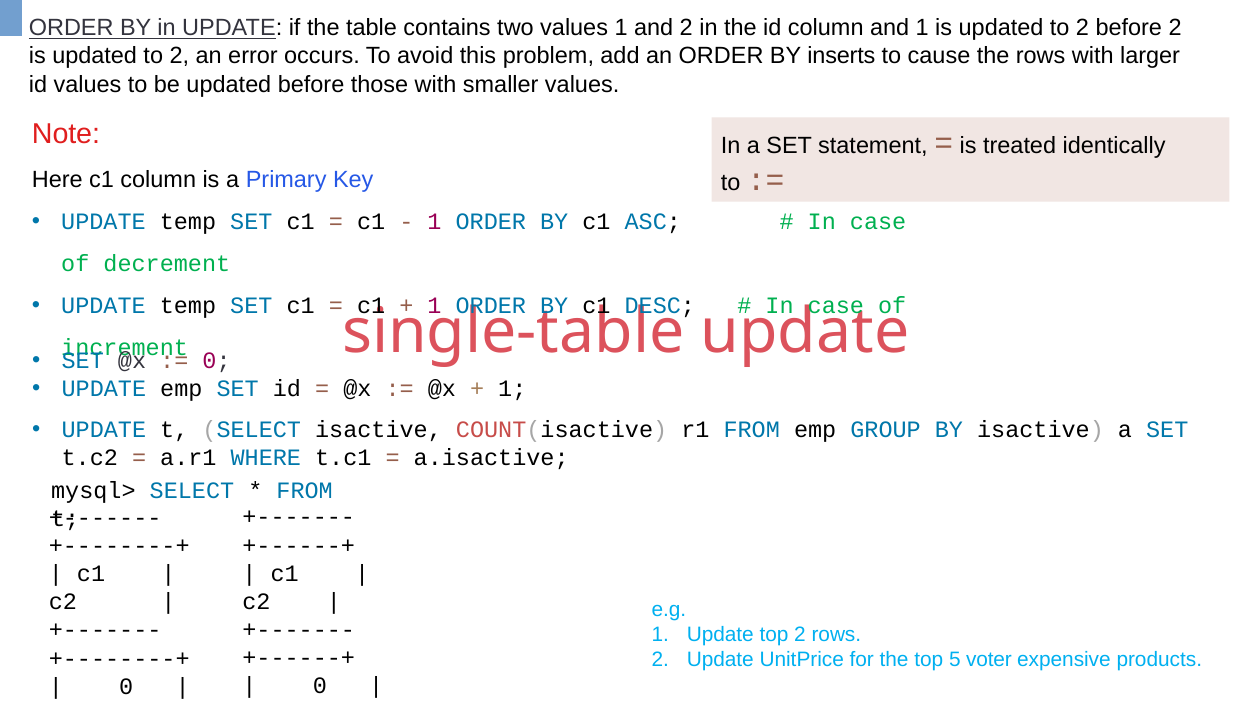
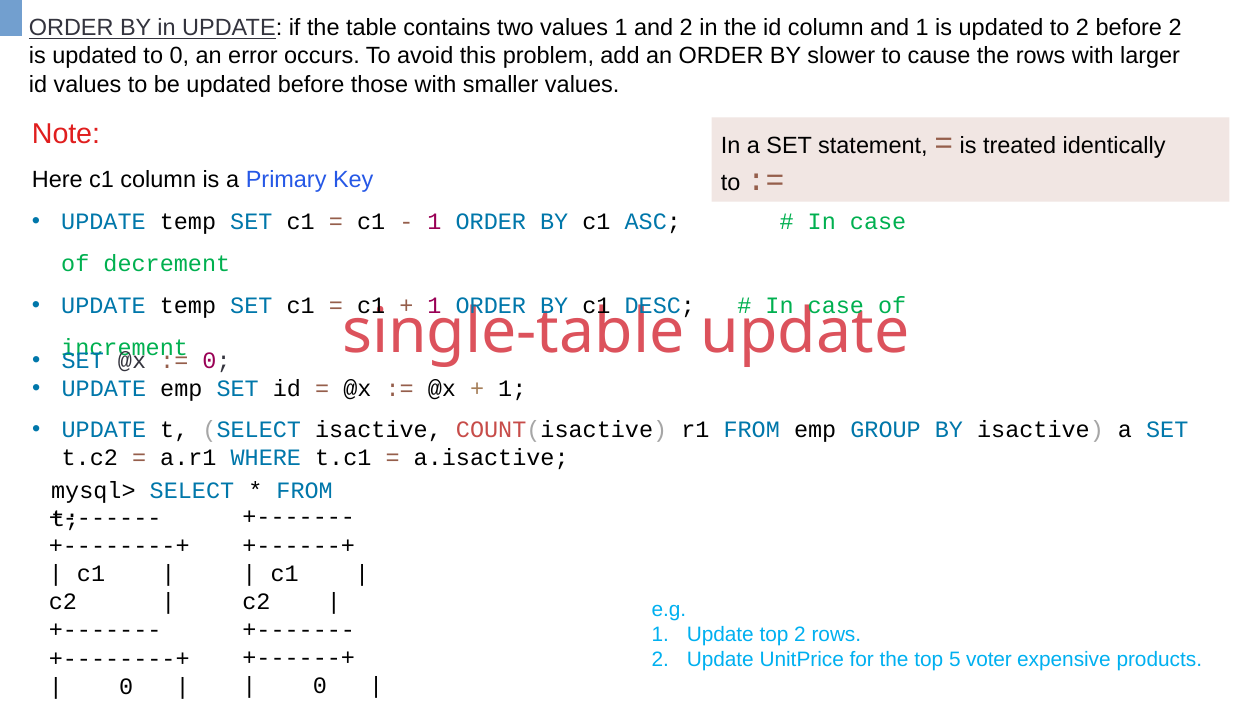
2 at (179, 56): 2 -> 0
inserts: inserts -> slower
